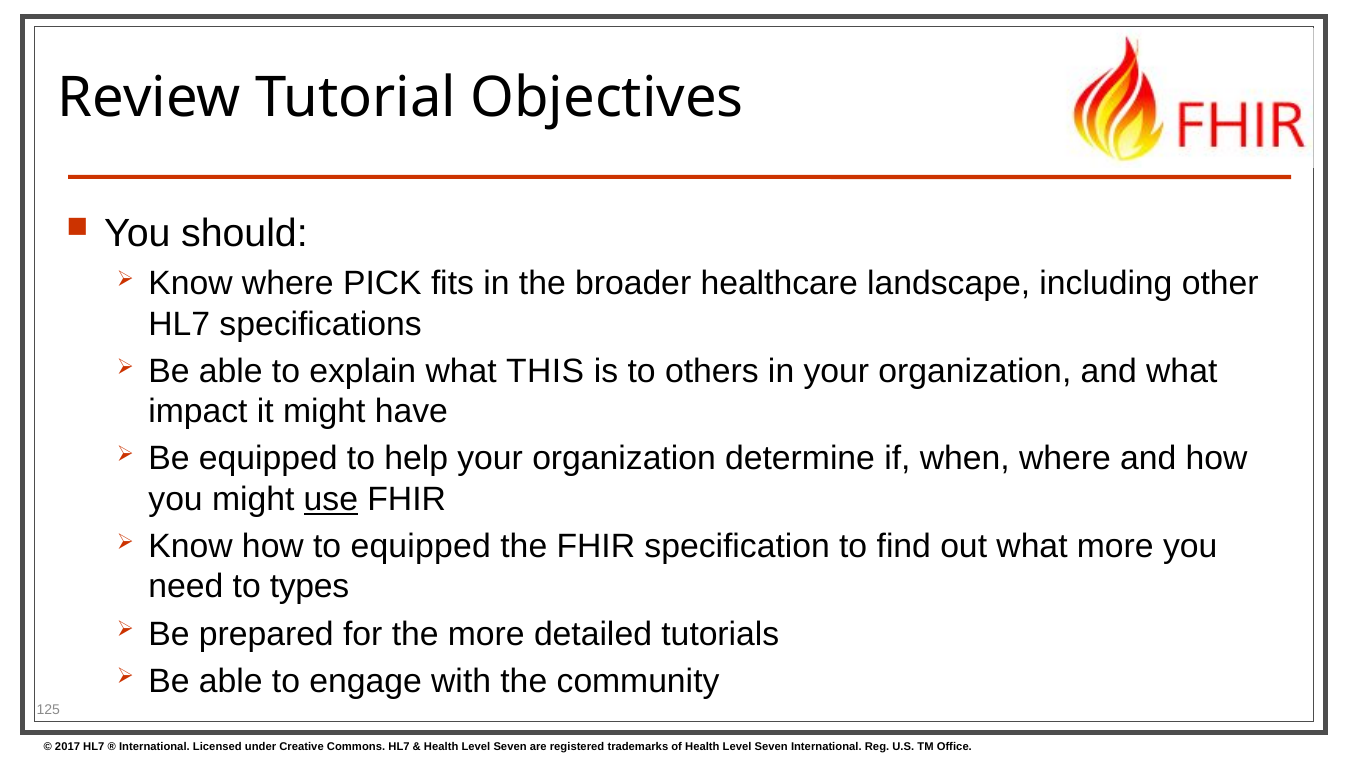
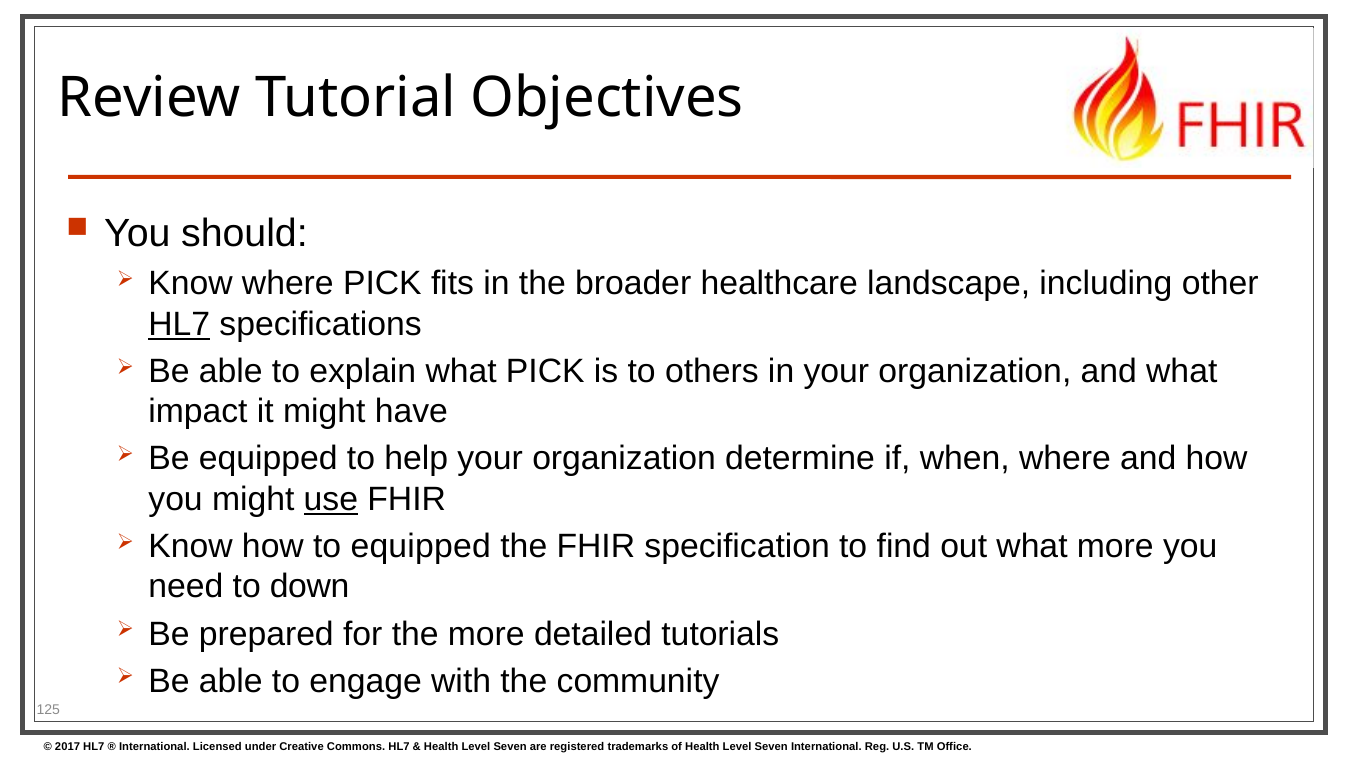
HL7 at (179, 324) underline: none -> present
what THIS: THIS -> PICK
types: types -> down
